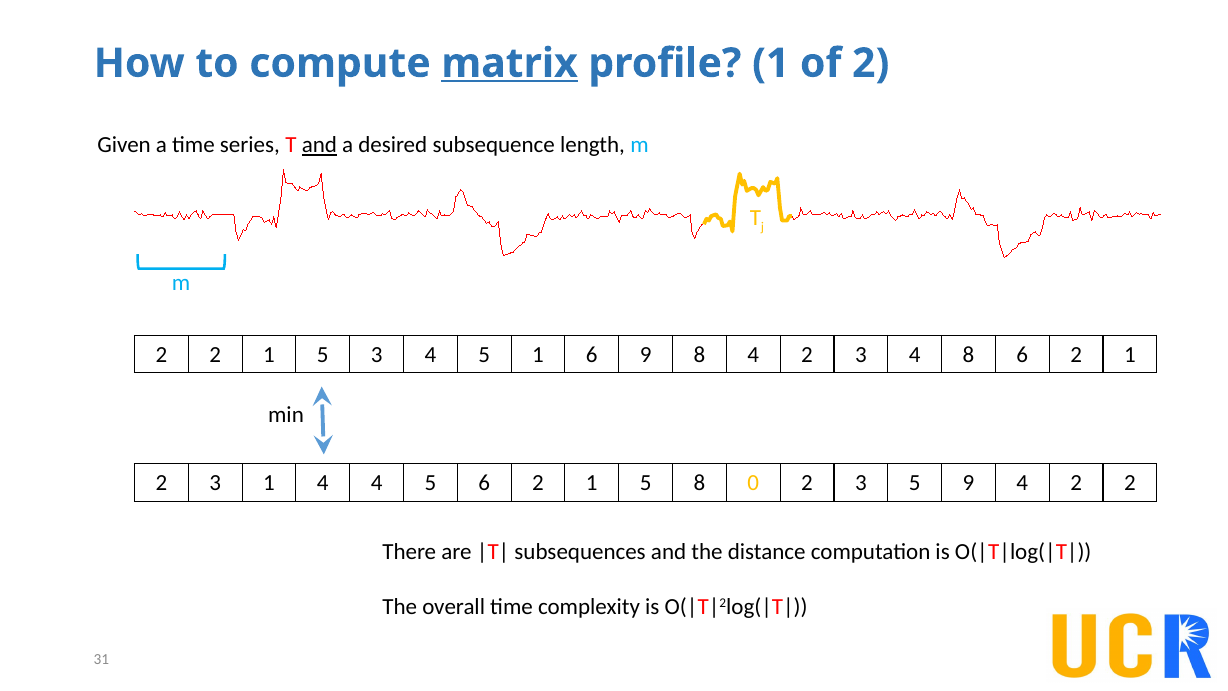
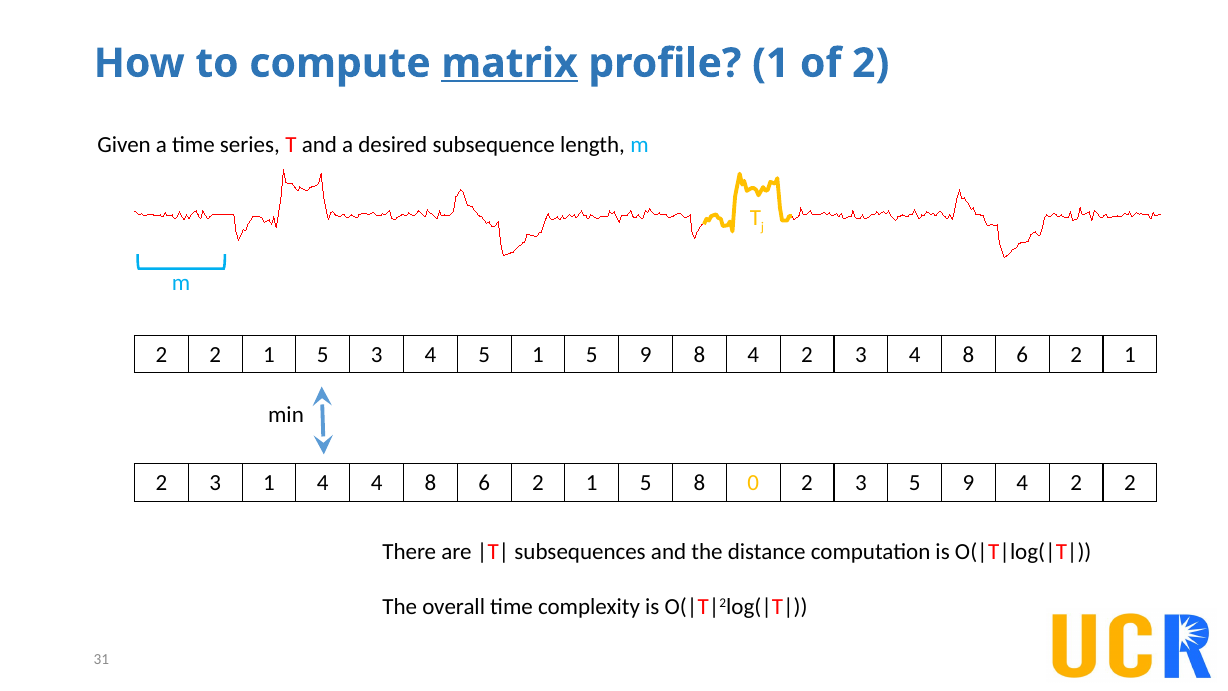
and at (319, 145) underline: present -> none
5 1 6: 6 -> 5
4 4 5: 5 -> 8
